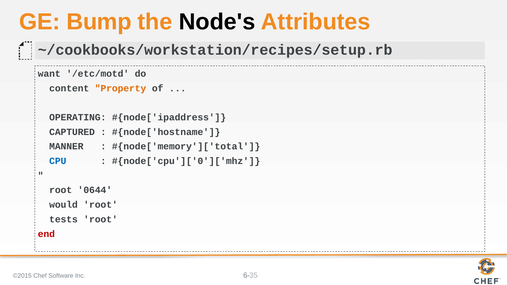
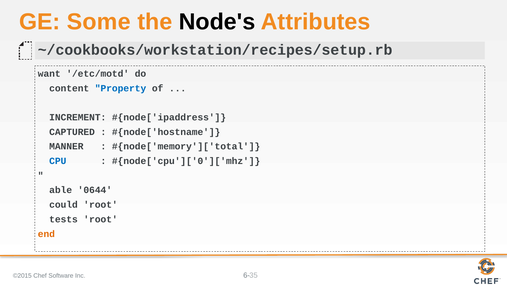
Bump: Bump -> Some
Property colour: orange -> blue
OPERATING: OPERATING -> INCREMENT
root at (61, 190): root -> able
would: would -> could
end colour: red -> orange
